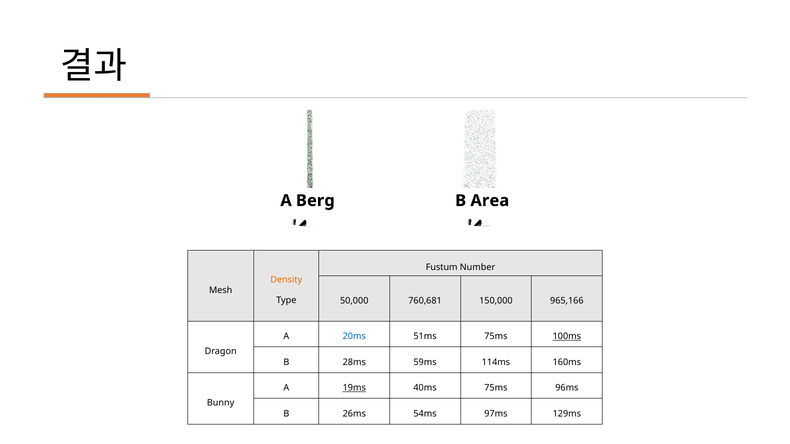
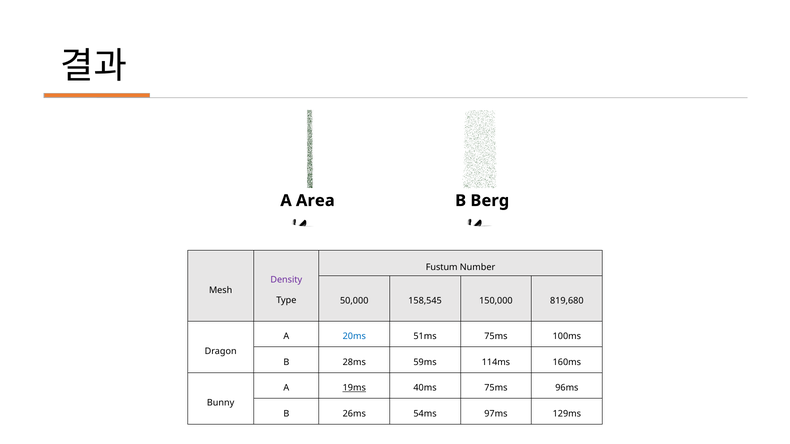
Berg: Berg -> Area
Area: Area -> Berg
Density colour: orange -> purple
760,681: 760,681 -> 158,545
965,166: 965,166 -> 819,680
100ms underline: present -> none
